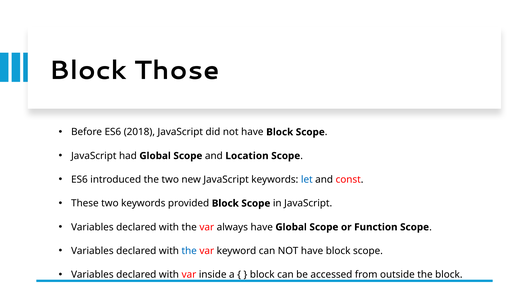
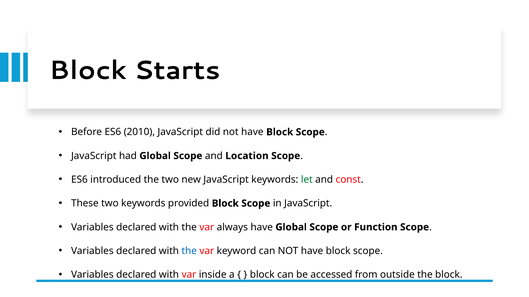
Those: Those -> Starts
2018: 2018 -> 2010
let colour: blue -> green
